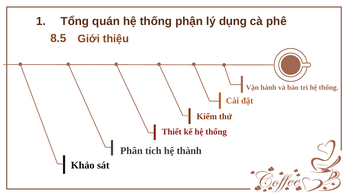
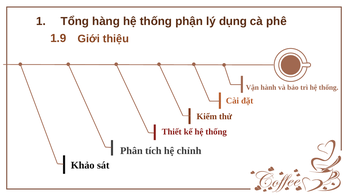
quán: quán -> hàng
8.5: 8.5 -> 1.9
thành: thành -> chỉnh
